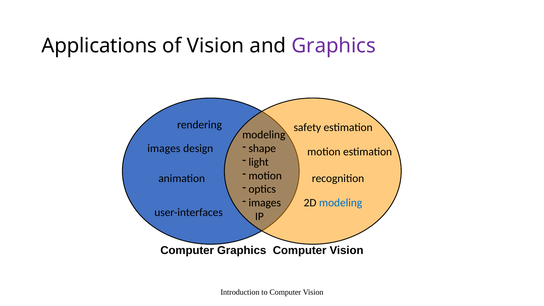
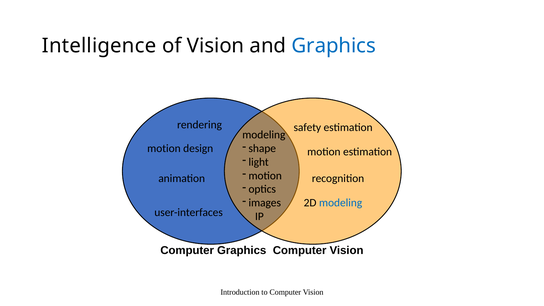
Applications: Applications -> Intelligence
Graphics at (334, 46) colour: purple -> blue
images at (164, 148): images -> motion
